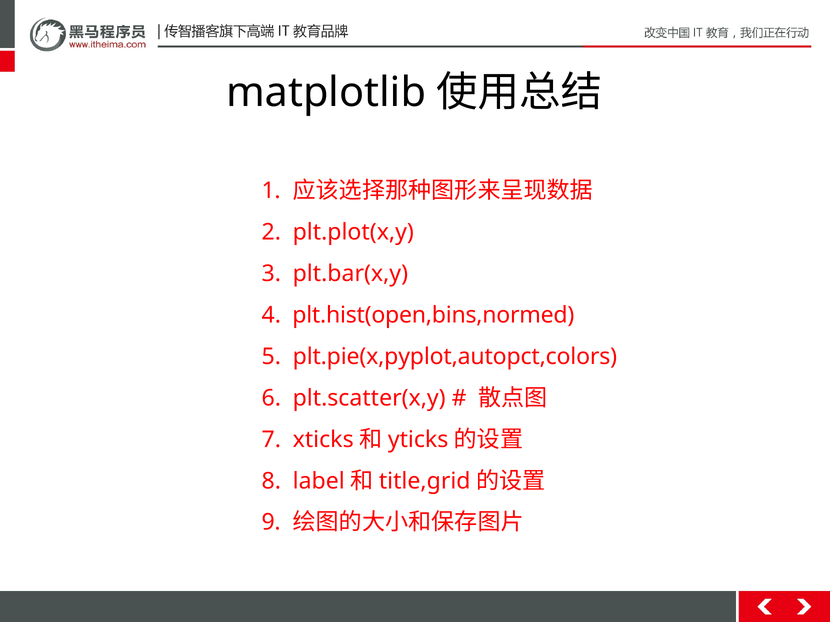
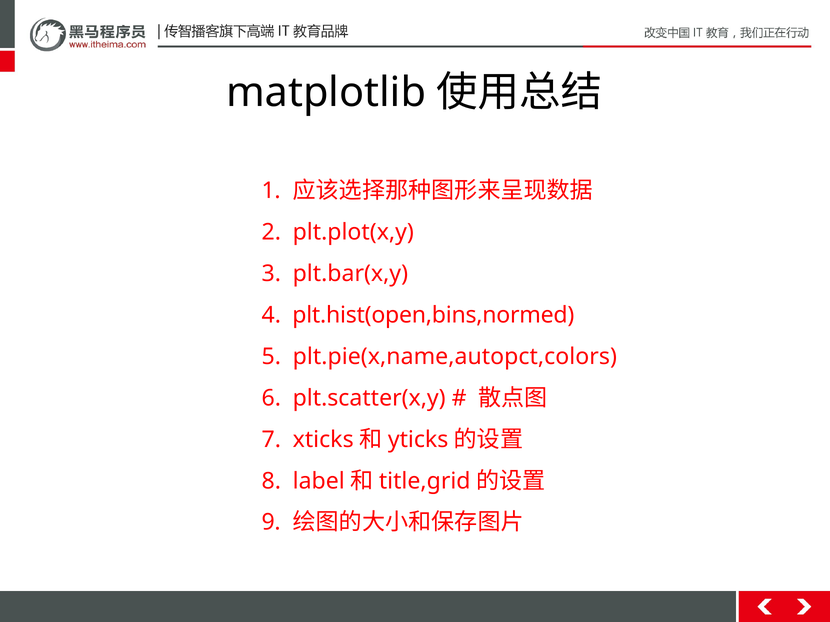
plt.pie(x,pyplot,autopct,colors: plt.pie(x,pyplot,autopct,colors -> plt.pie(x,name,autopct,colors
